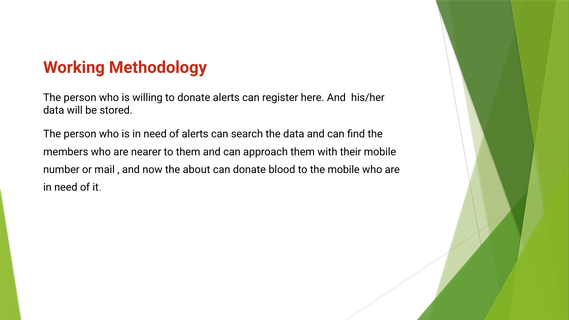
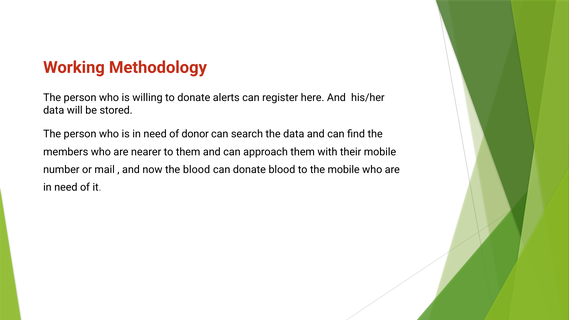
of alerts: alerts -> donor
the about: about -> blood
